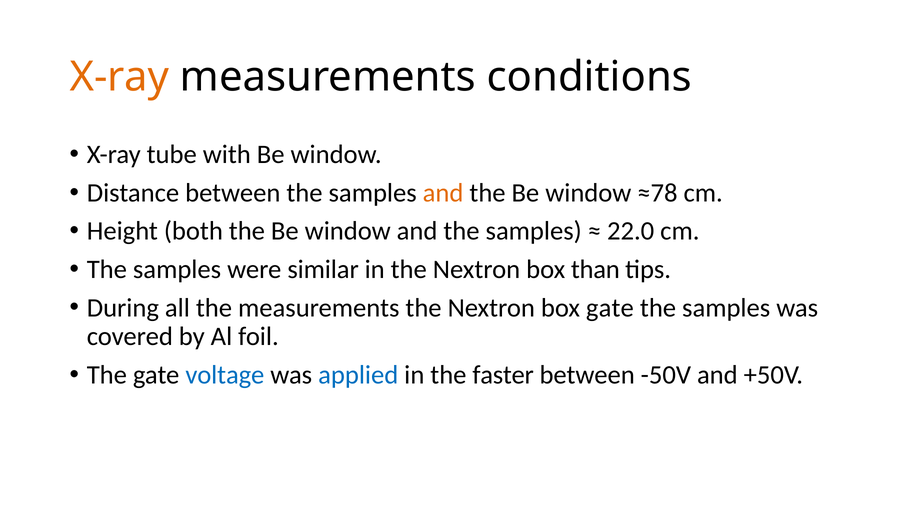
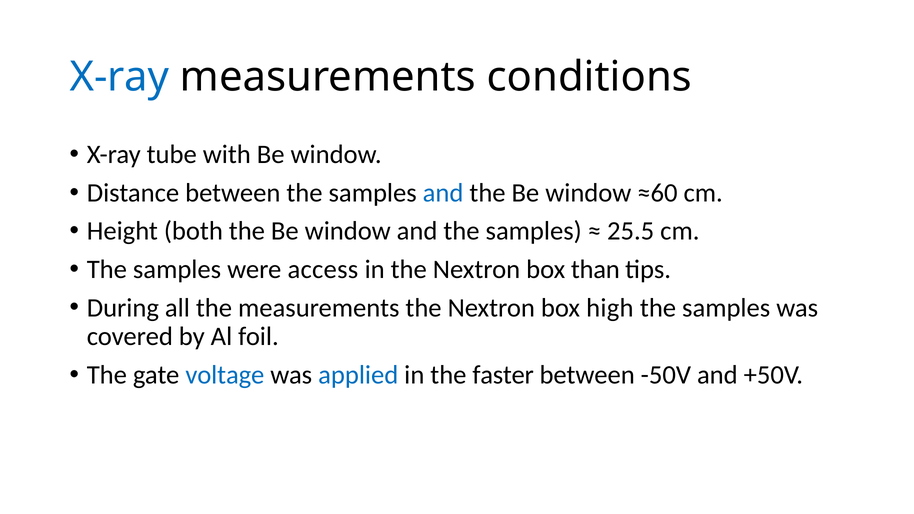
X-ray at (119, 77) colour: orange -> blue
and at (443, 193) colour: orange -> blue
≈78: ≈78 -> ≈60
22.0: 22.0 -> 25.5
similar: similar -> access
box gate: gate -> high
